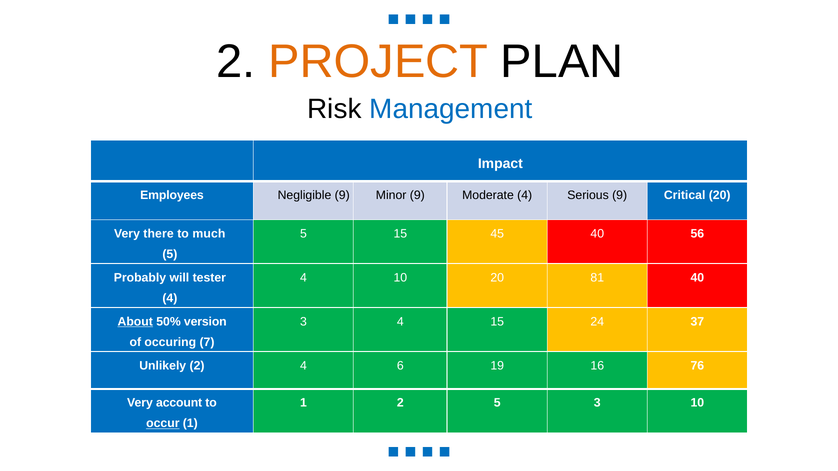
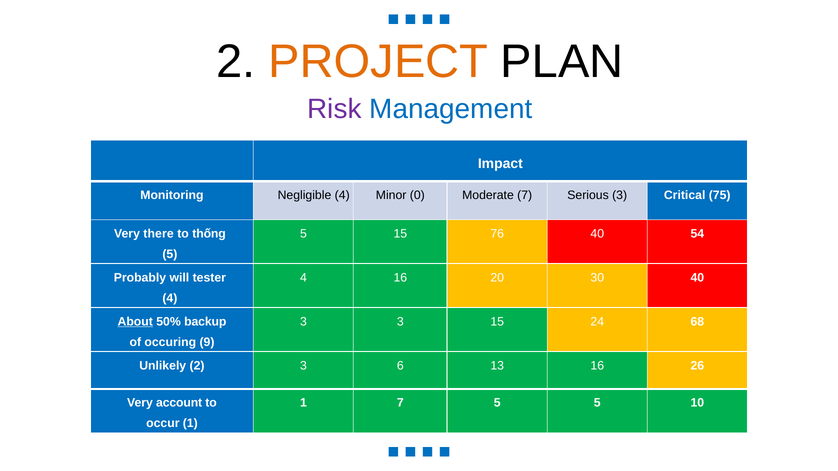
Risk colour: black -> purple
Employees: Employees -> Monitoring
Negligible 9: 9 -> 4
Minor 9: 9 -> 0
Moderate 4: 4 -> 7
Serious 9: 9 -> 3
Critical 20: 20 -> 75
much: much -> thống
45: 45 -> 76
56: 56 -> 54
4 10: 10 -> 16
81: 81 -> 30
version: version -> backup
3 4: 4 -> 3
37: 37 -> 68
7: 7 -> 9
2 4: 4 -> 3
19: 19 -> 13
76: 76 -> 26
1 2: 2 -> 7
3 at (597, 403): 3 -> 5
occur underline: present -> none
